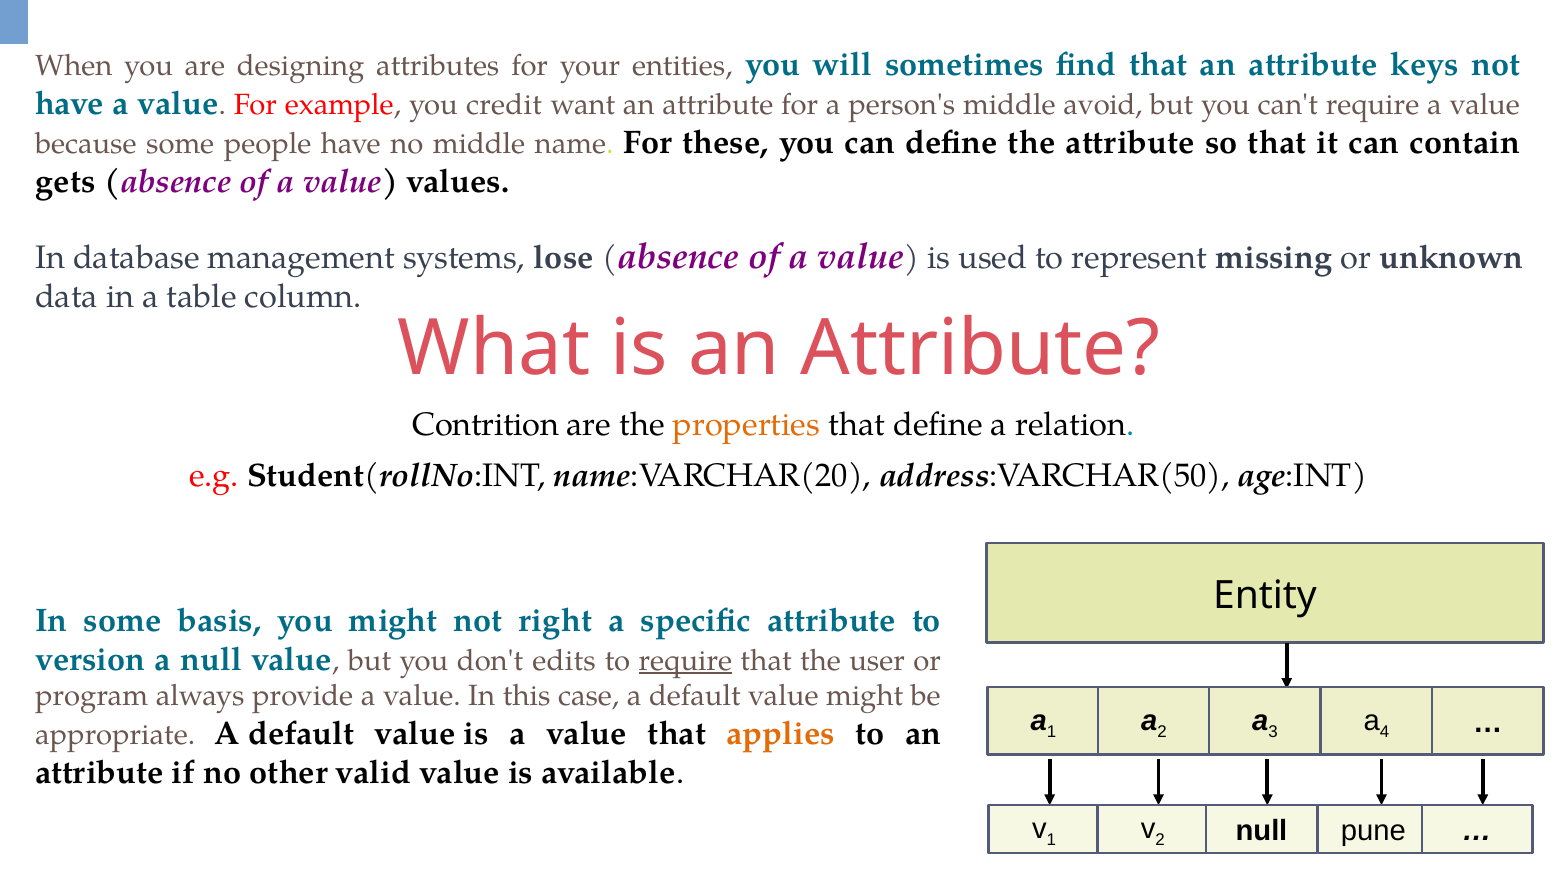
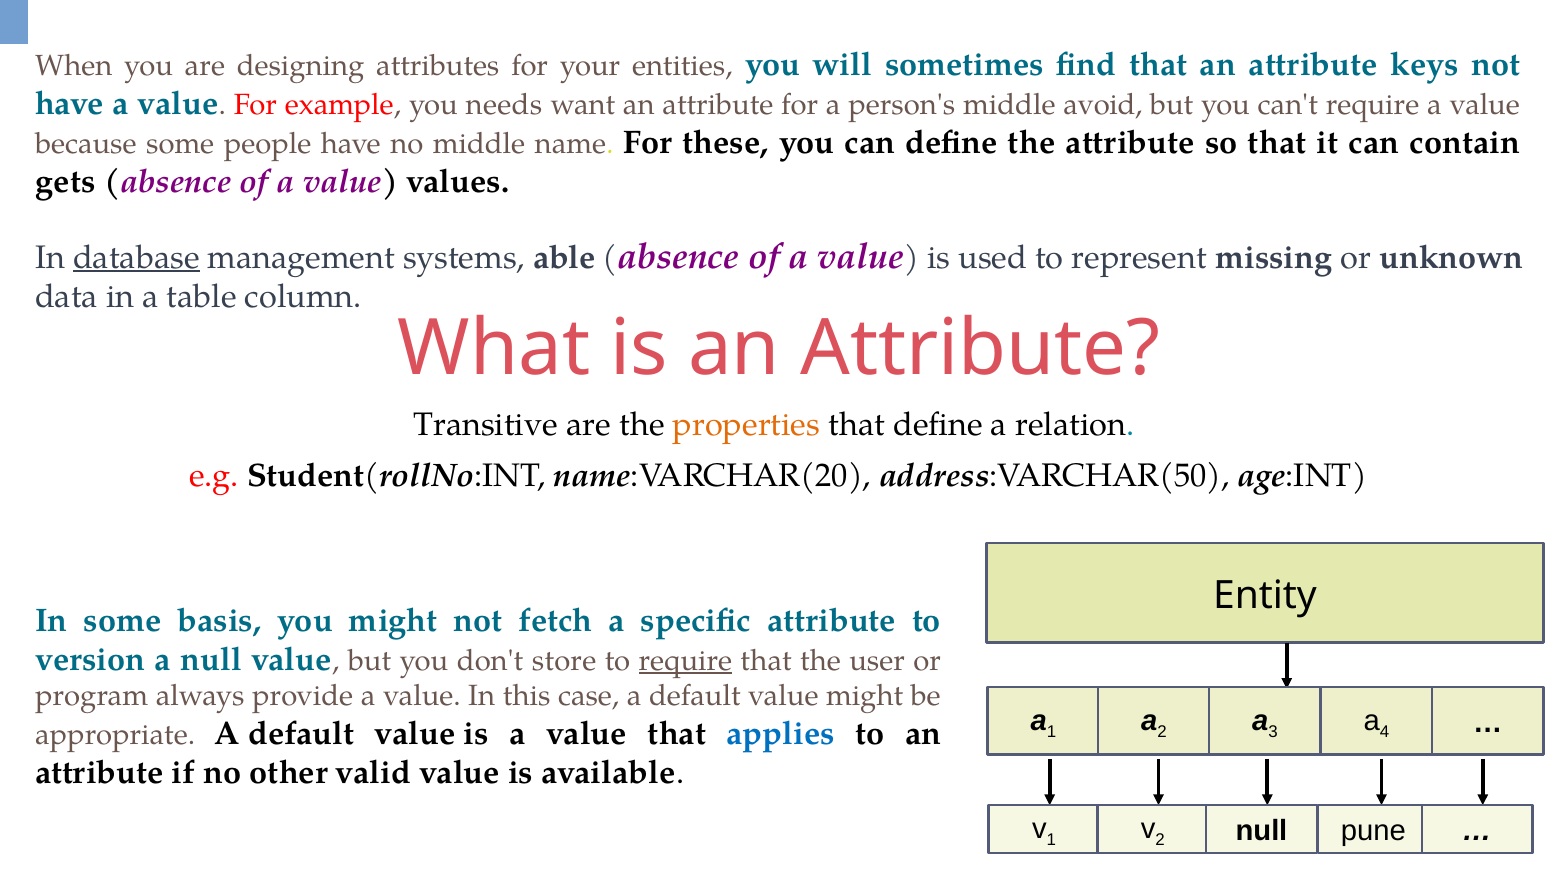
credit: credit -> needs
database underline: none -> present
lose: lose -> able
Contrition: Contrition -> Transitive
right: right -> fetch
edits: edits -> store
applies colour: orange -> blue
